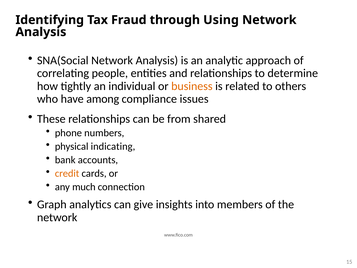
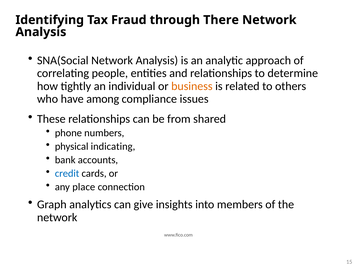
Using: Using -> There
credit colour: orange -> blue
much: much -> place
